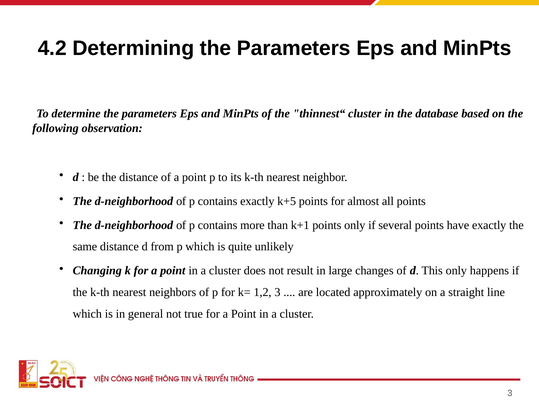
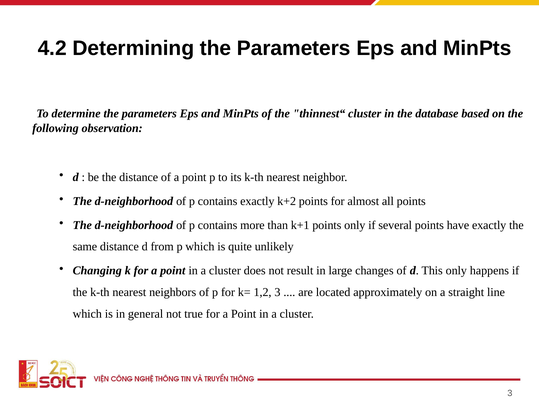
k+5: k+5 -> k+2
